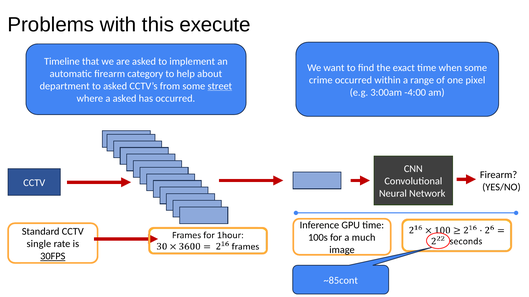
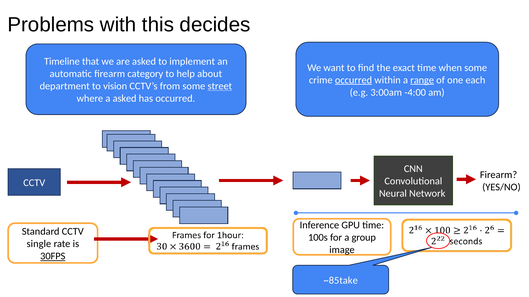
execute: execute -> decides
occurred at (353, 80) underline: none -> present
range underline: none -> present
pixel: pixel -> each
to asked: asked -> vision
much: much -> group
~85cont: ~85cont -> ~85take
